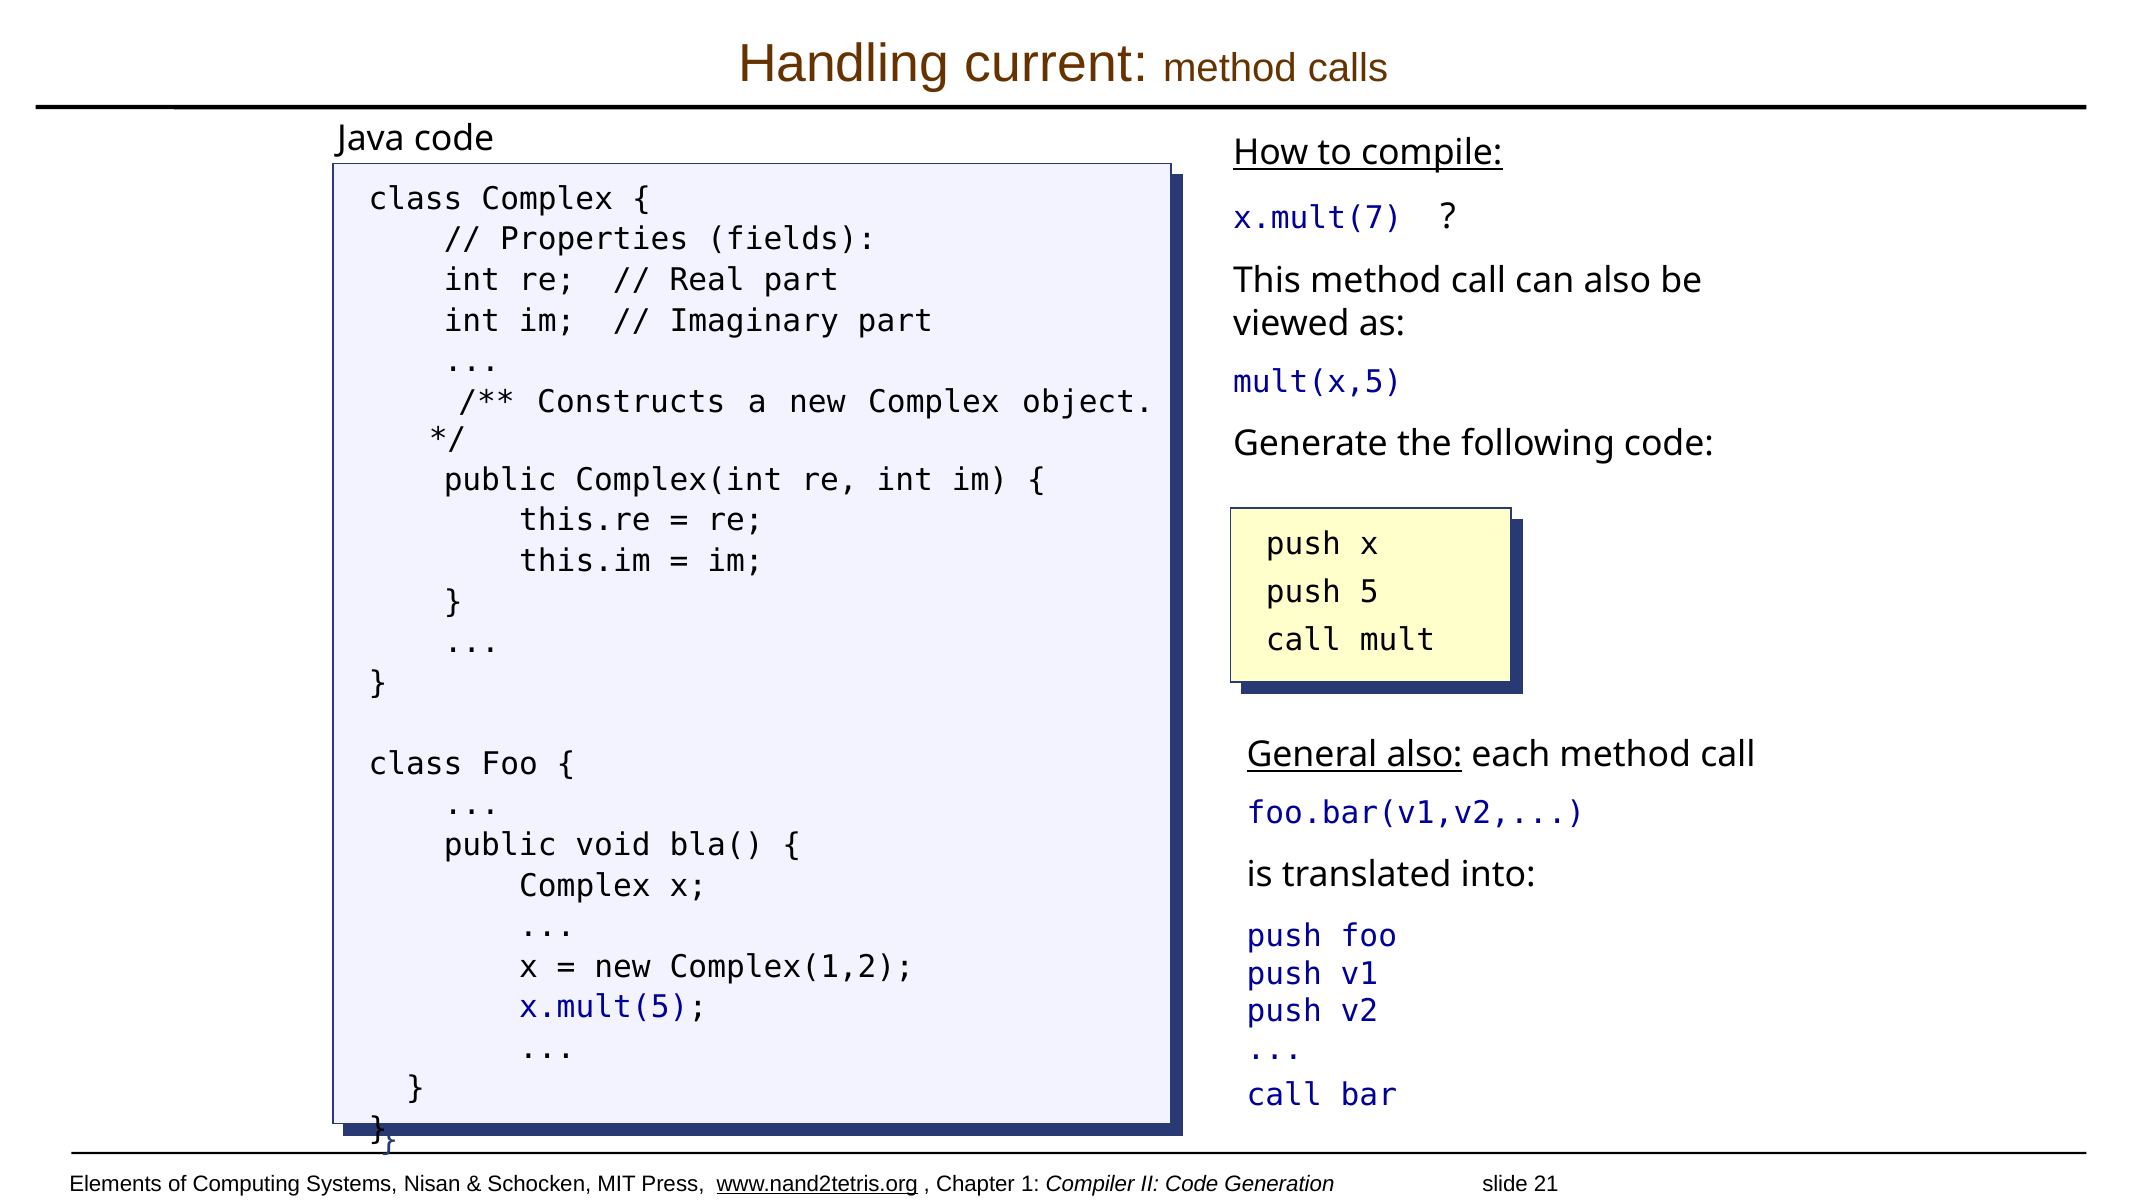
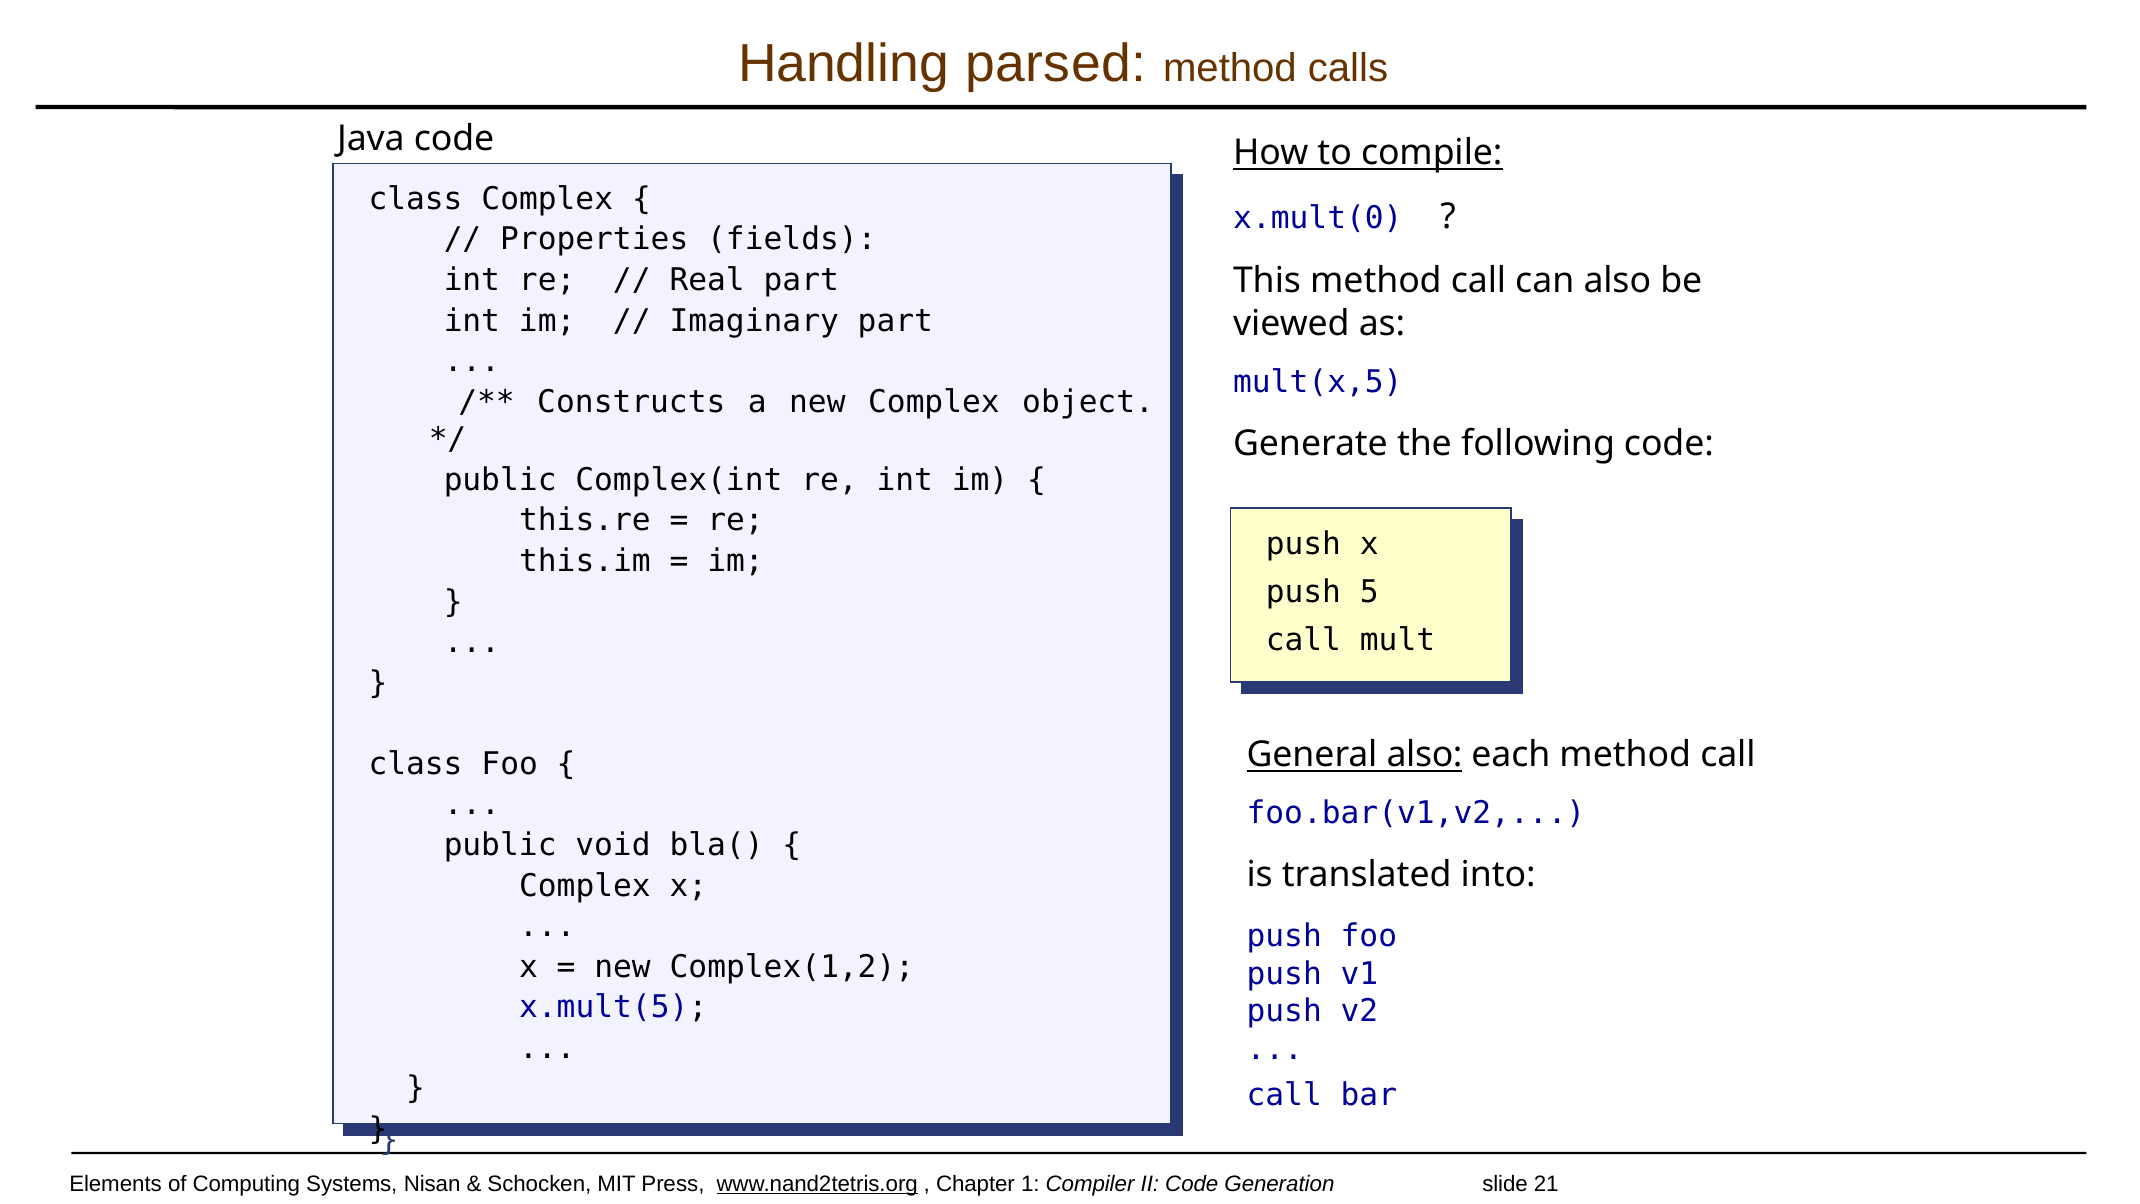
current: current -> parsed
x.mult(7: x.mult(7 -> x.mult(0
